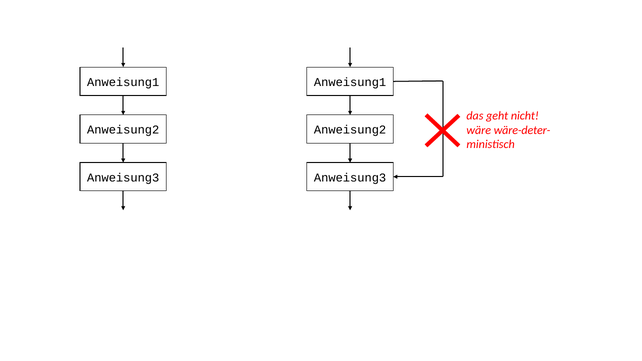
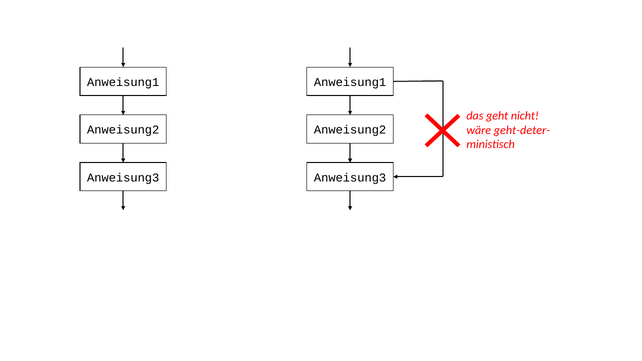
wäre-deter-: wäre-deter- -> geht-deter-
